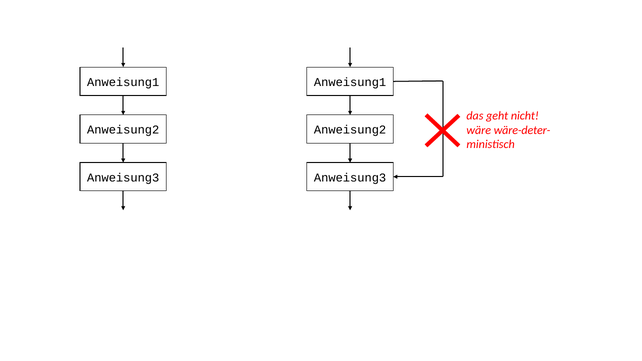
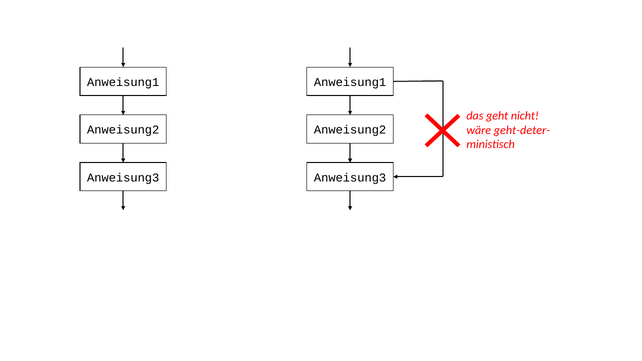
wäre-deter-: wäre-deter- -> geht-deter-
